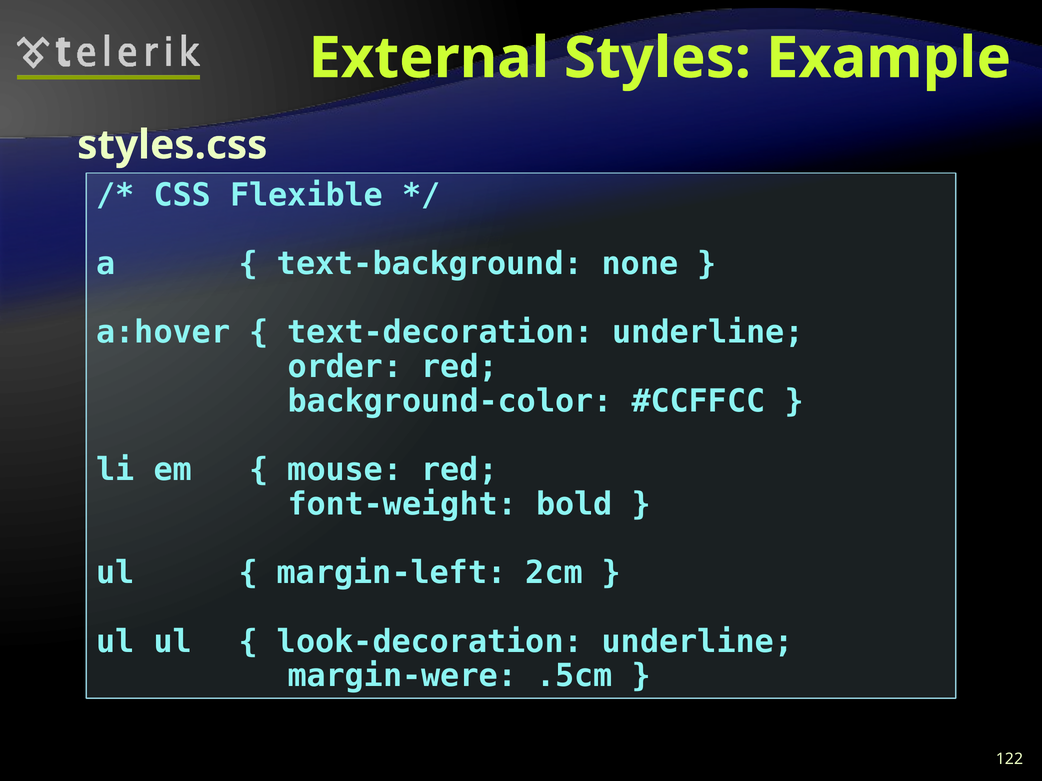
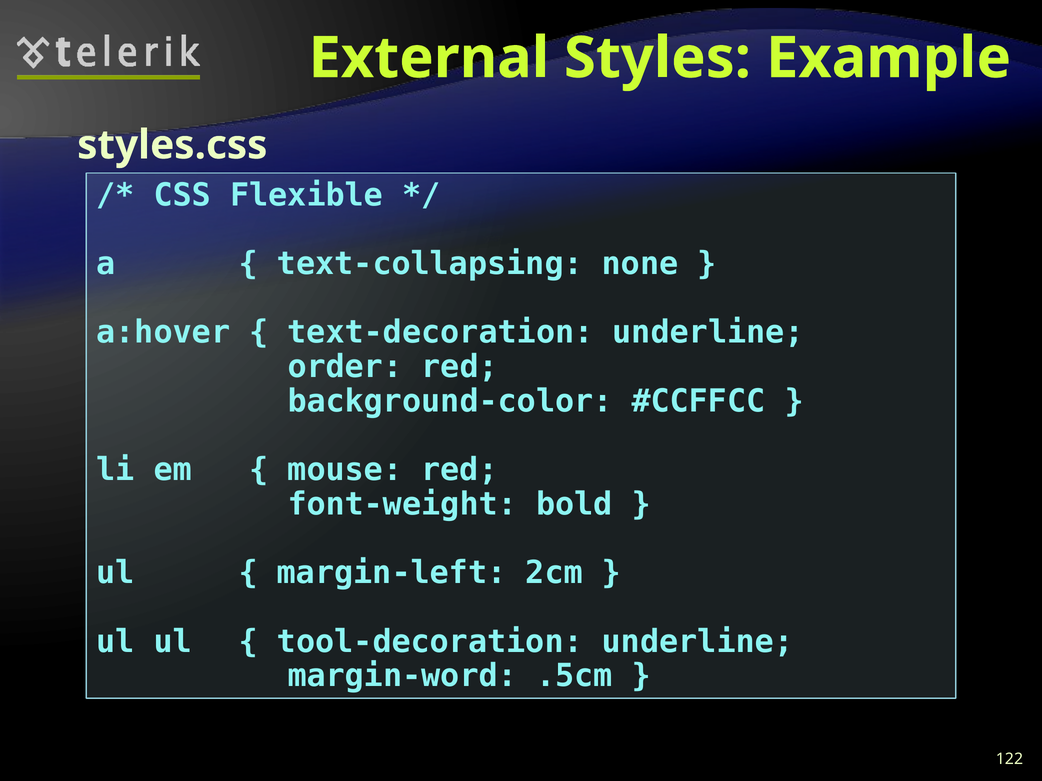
text-background: text-background -> text-collapsing
look-decoration: look-decoration -> tool-decoration
margin-were: margin-were -> margin-word
